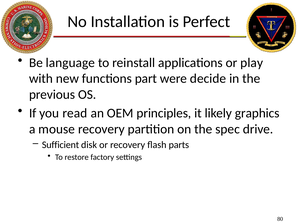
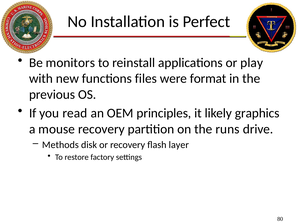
language: language -> monitors
part: part -> files
decide: decide -> format
spec: spec -> runs
Sufficient: Sufficient -> Methods
parts: parts -> layer
